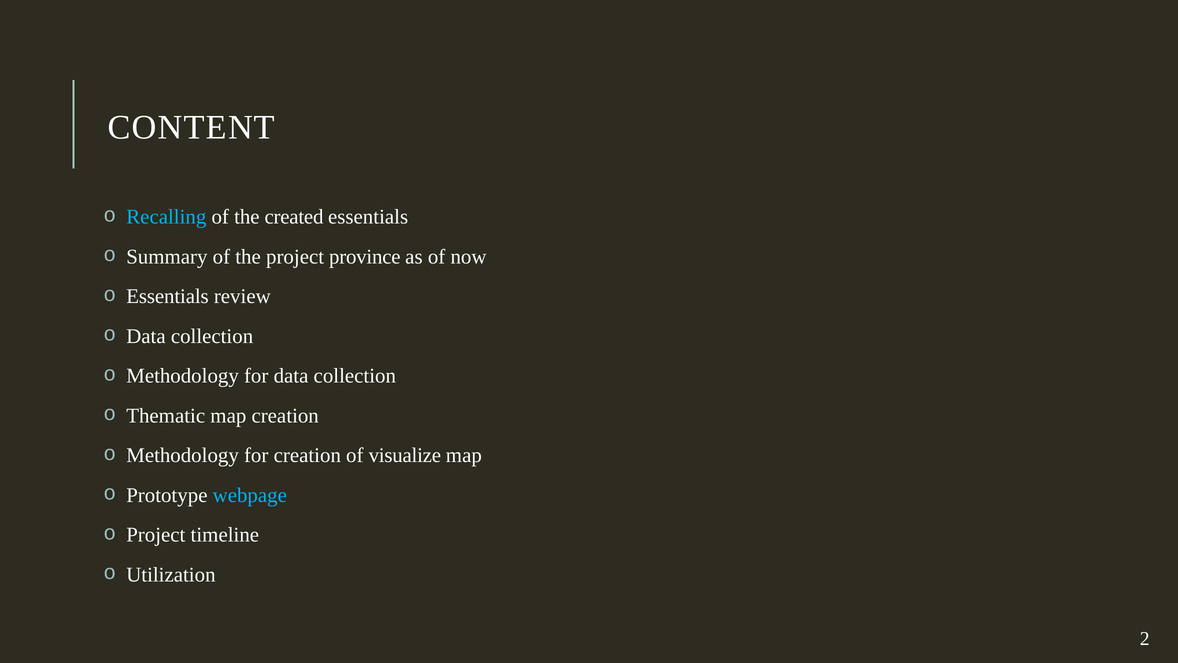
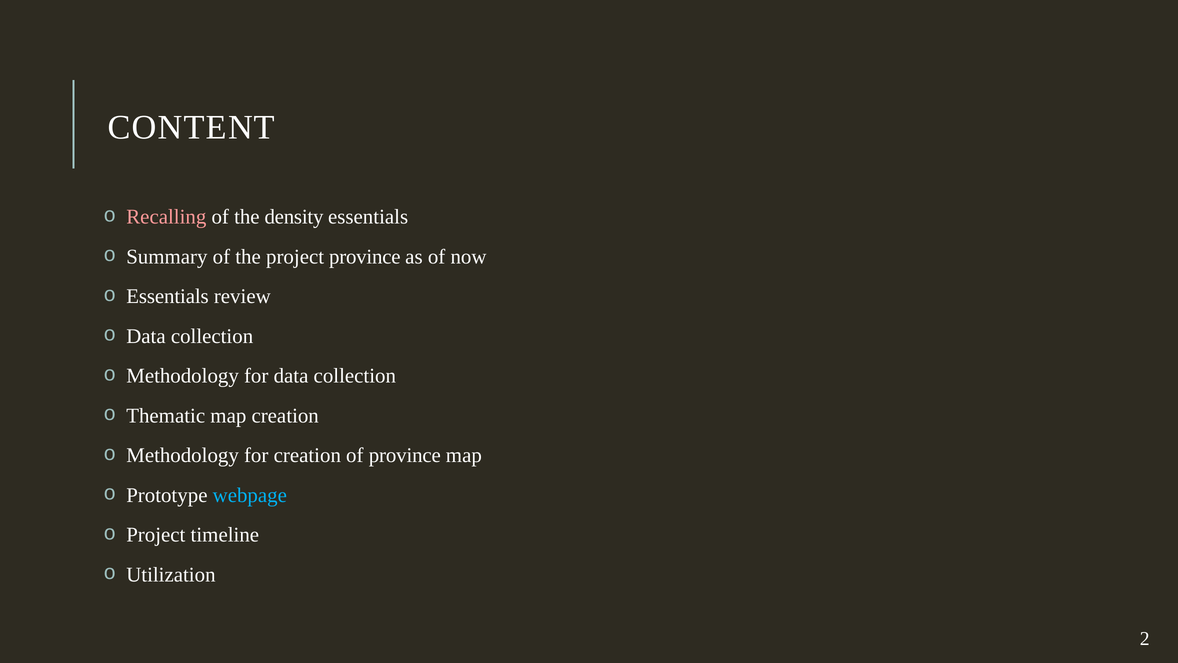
Recalling colour: light blue -> pink
created: created -> density
of visualize: visualize -> province
